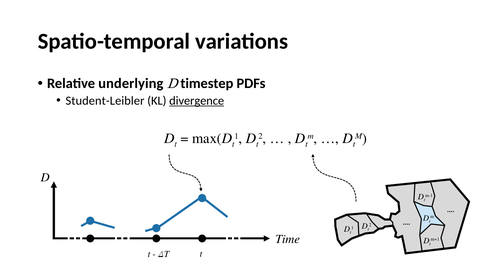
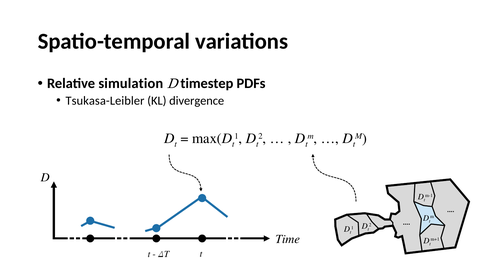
underlying: underlying -> simulation
Student-Leibler: Student-Leibler -> Tsukasa-Leibler
divergence underline: present -> none
